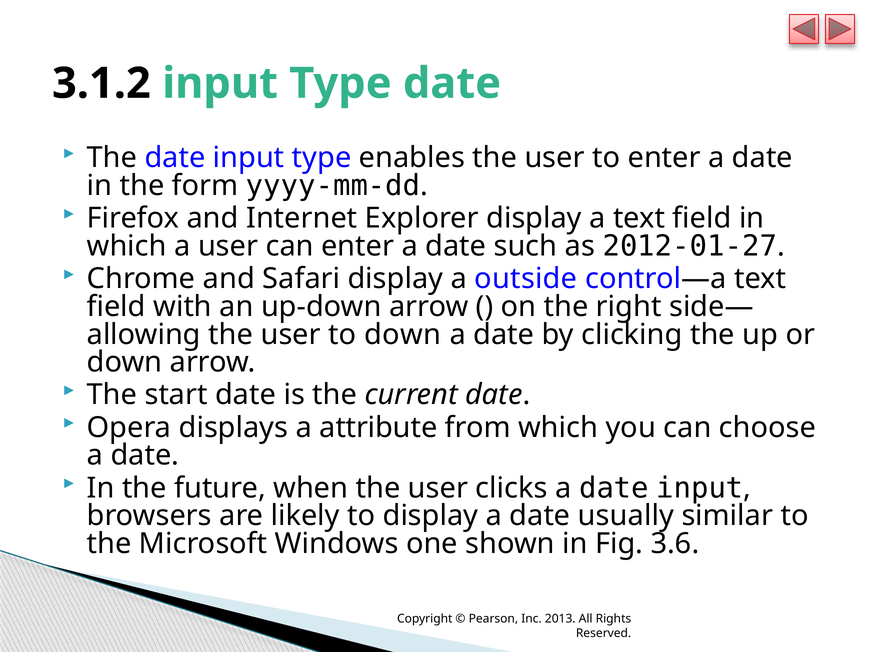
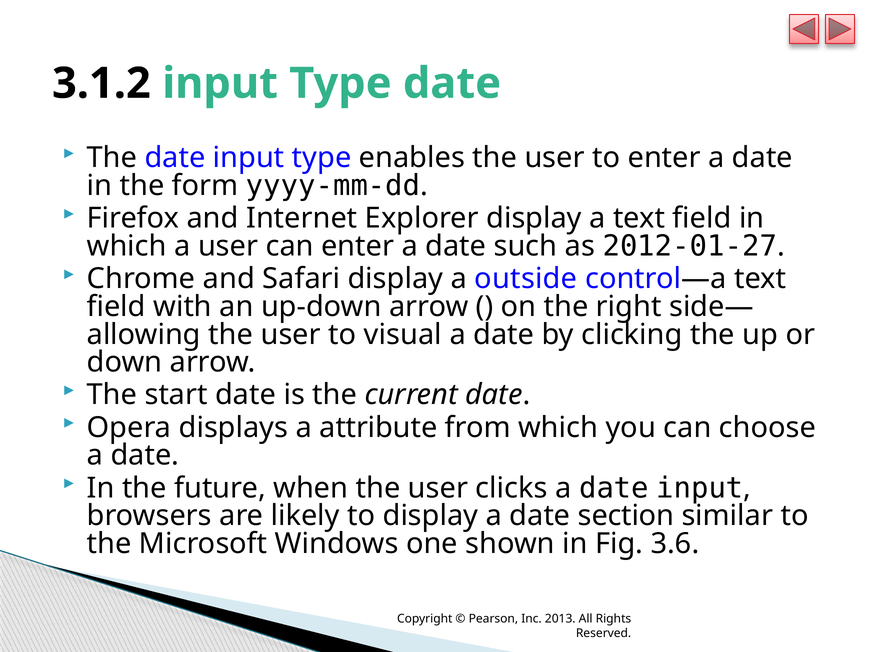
to down: down -> visual
usually: usually -> section
